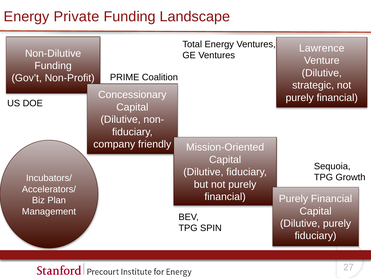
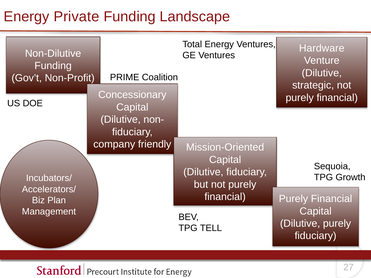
Lawrence: Lawrence -> Hardware
SPIN: SPIN -> TELL
